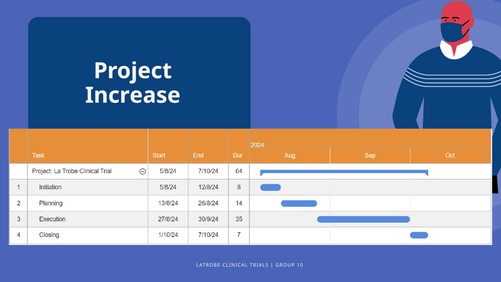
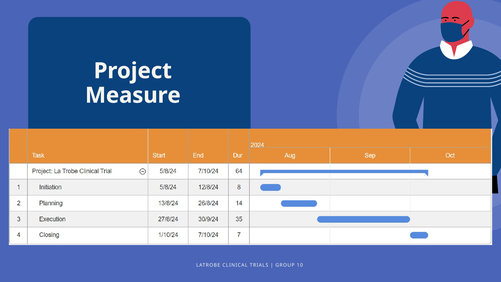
Increase: Increase -> Measure
